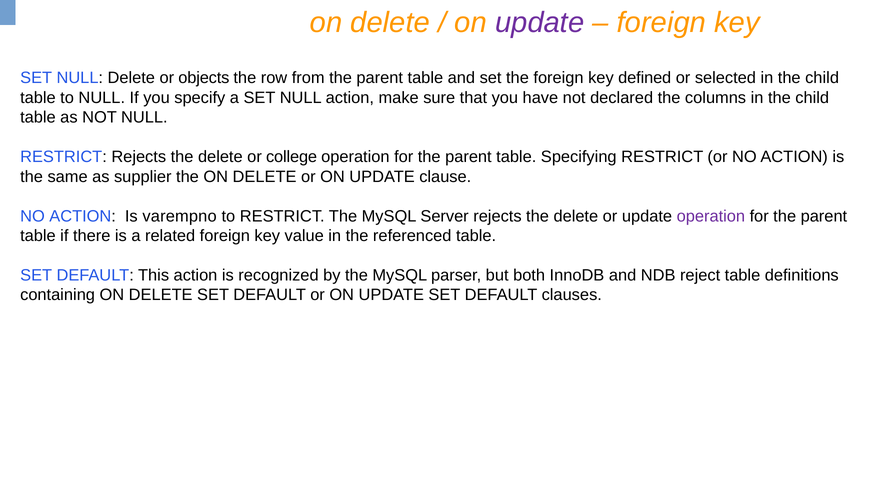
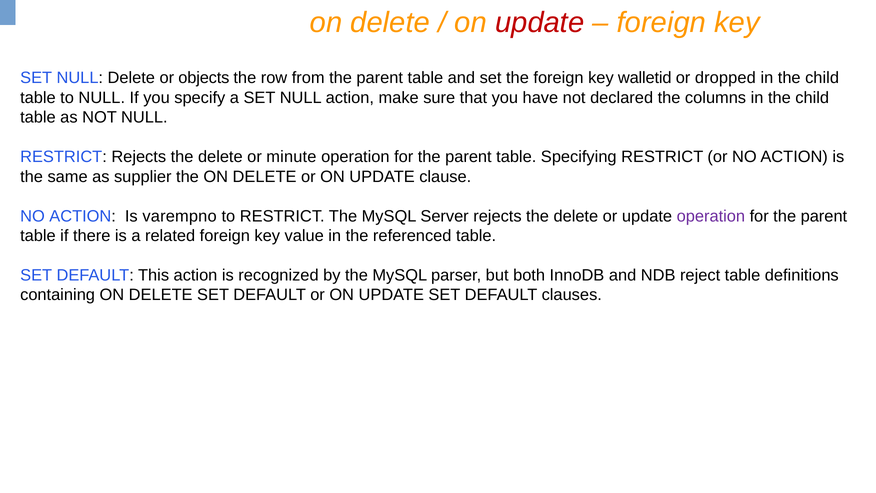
update at (540, 23) colour: purple -> red
defined: defined -> walletid
selected: selected -> dropped
college: college -> minute
